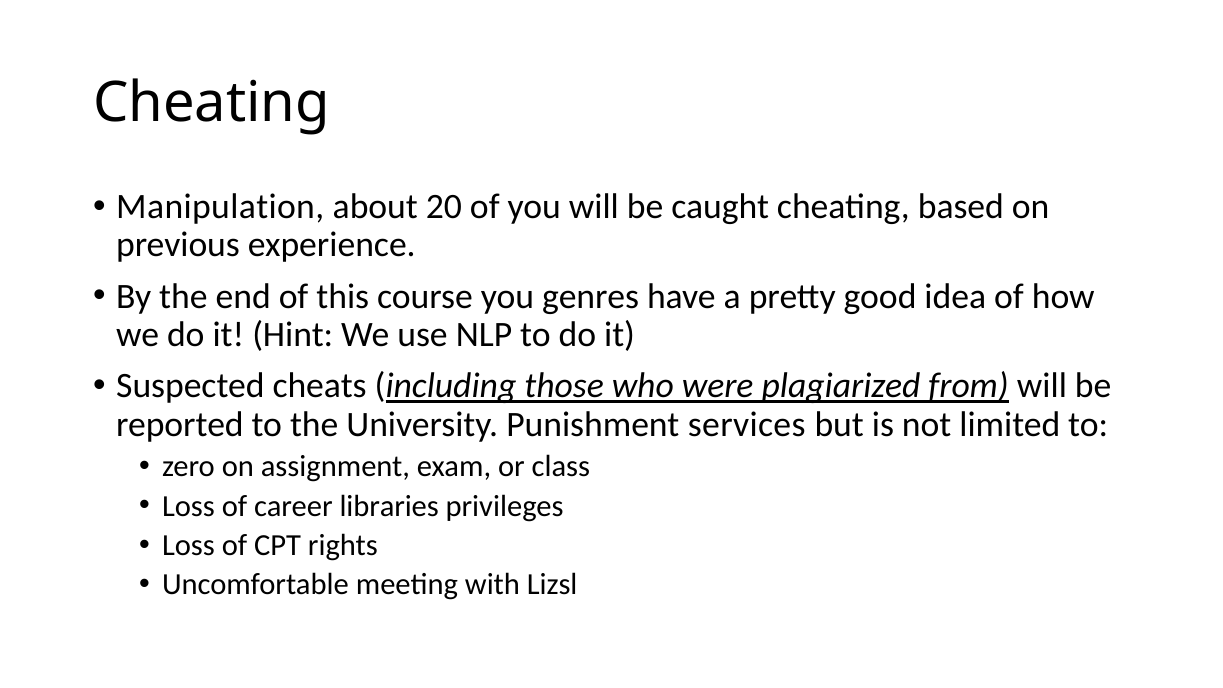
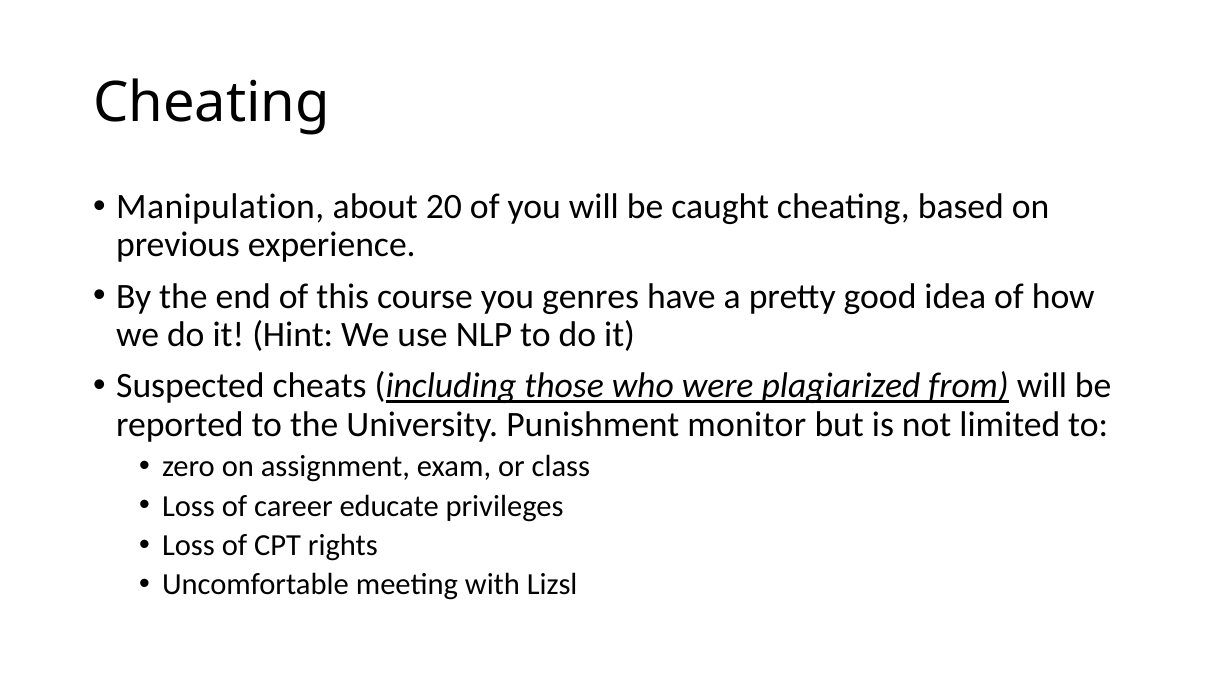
services: services -> monitor
libraries: libraries -> educate
